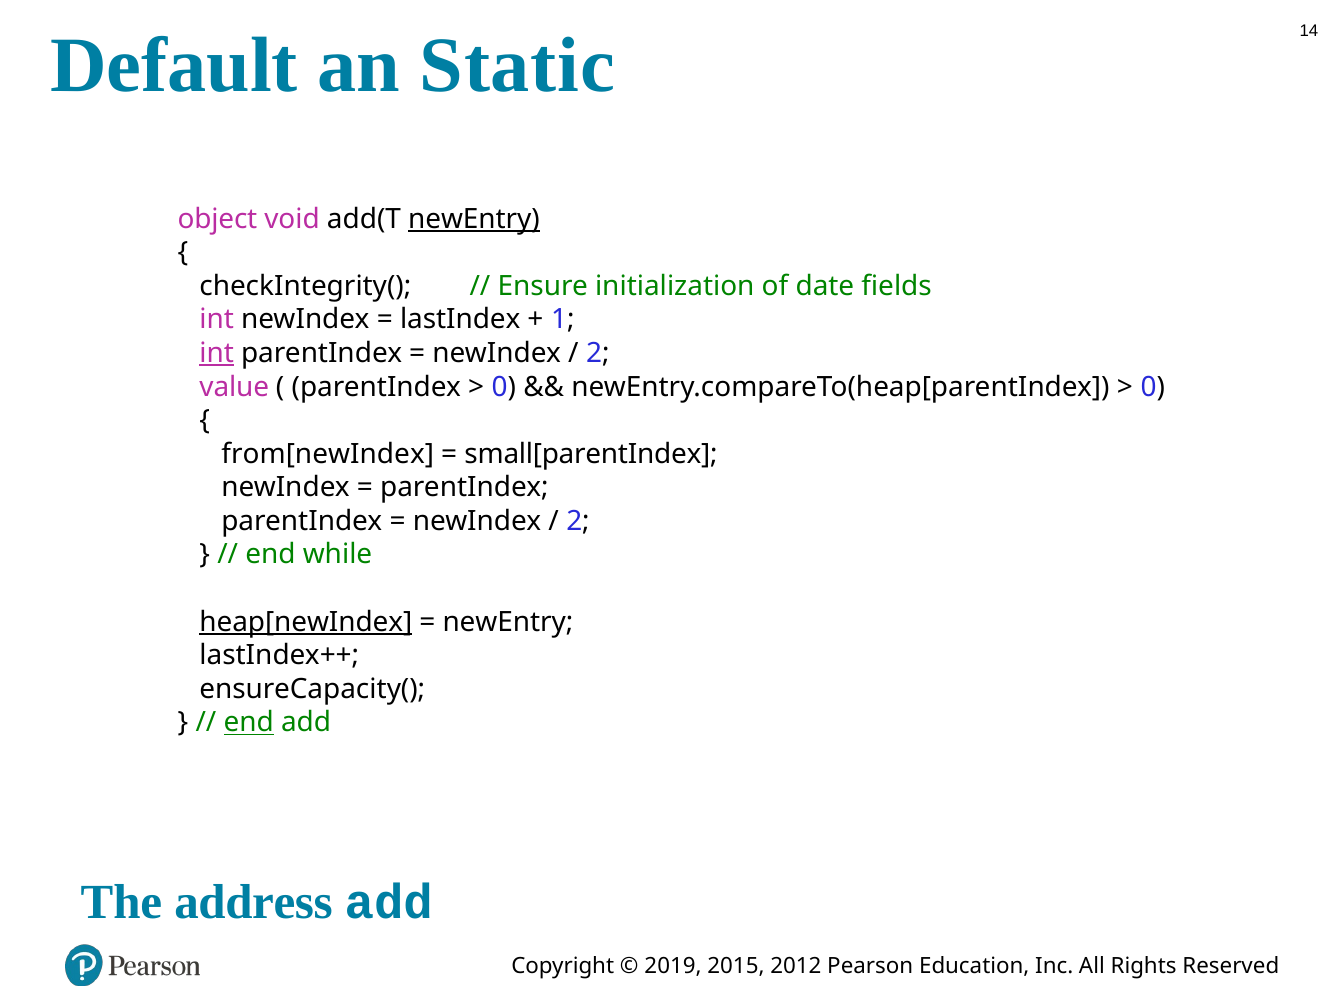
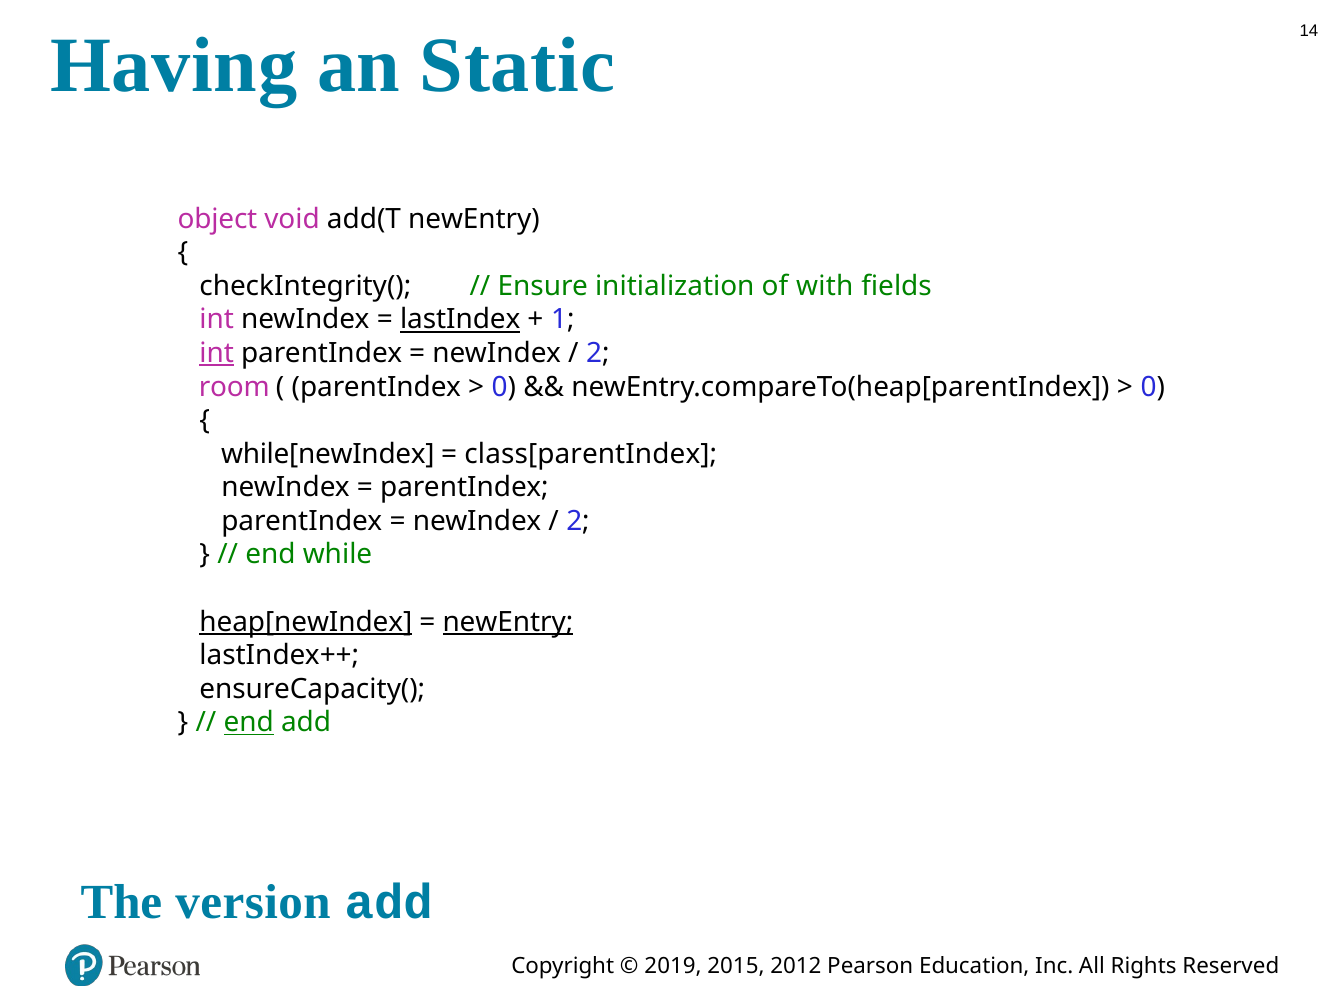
Default: Default -> Having
newEntry at (474, 219) underline: present -> none
date: date -> with
lastIndex underline: none -> present
value: value -> room
from[newIndex: from[newIndex -> while[newIndex
small[parentIndex: small[parentIndex -> class[parentIndex
newEntry at (508, 622) underline: none -> present
address: address -> version
